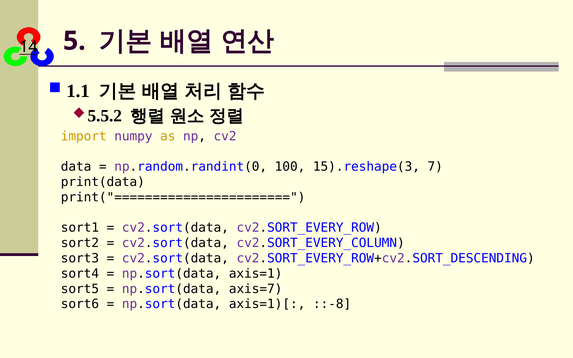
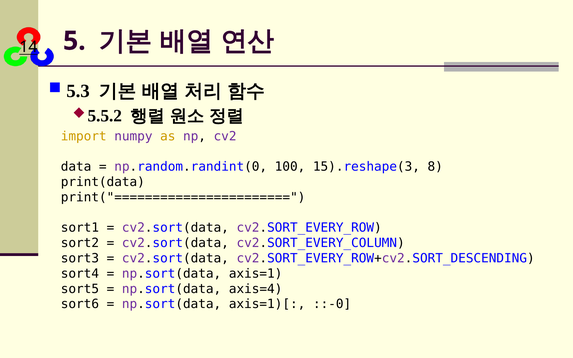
1.1: 1.1 -> 5.3
7: 7 -> 8
axis=7: axis=7 -> axis=4
::-8: ::-8 -> ::-0
